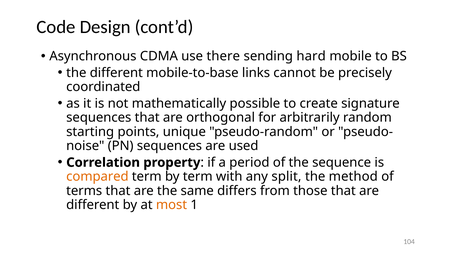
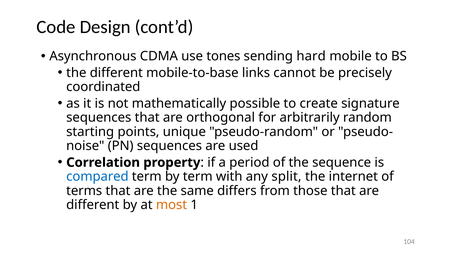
there: there -> tones
compared colour: orange -> blue
method: method -> internet
